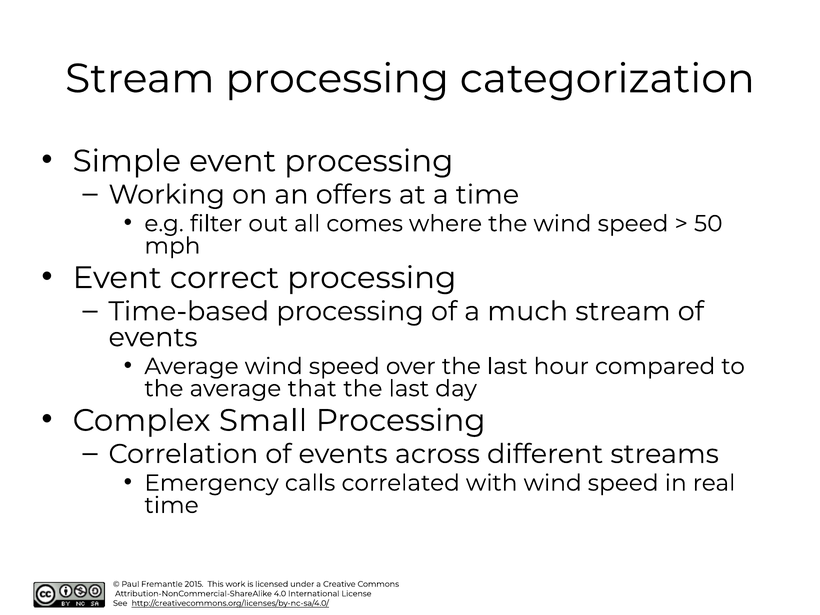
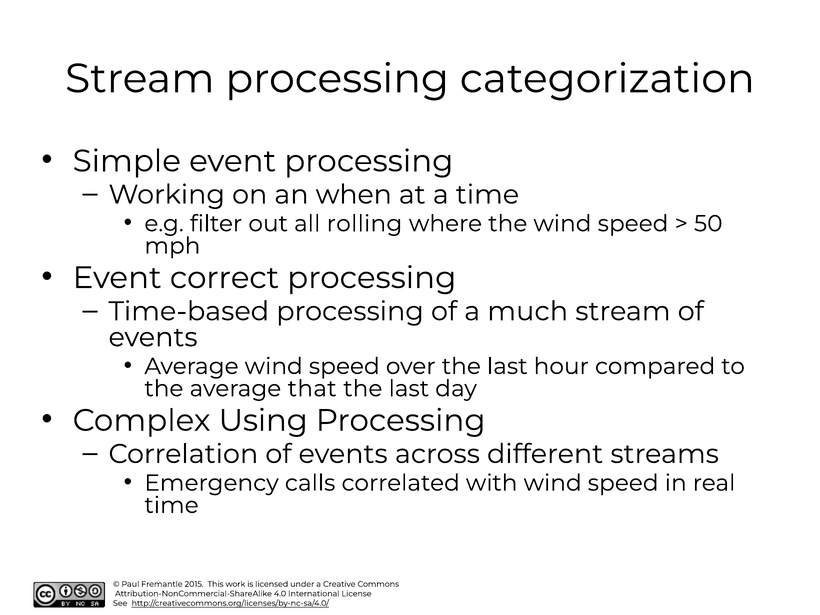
offers: offers -> when
comes: comes -> rolling
Small: Small -> Using
